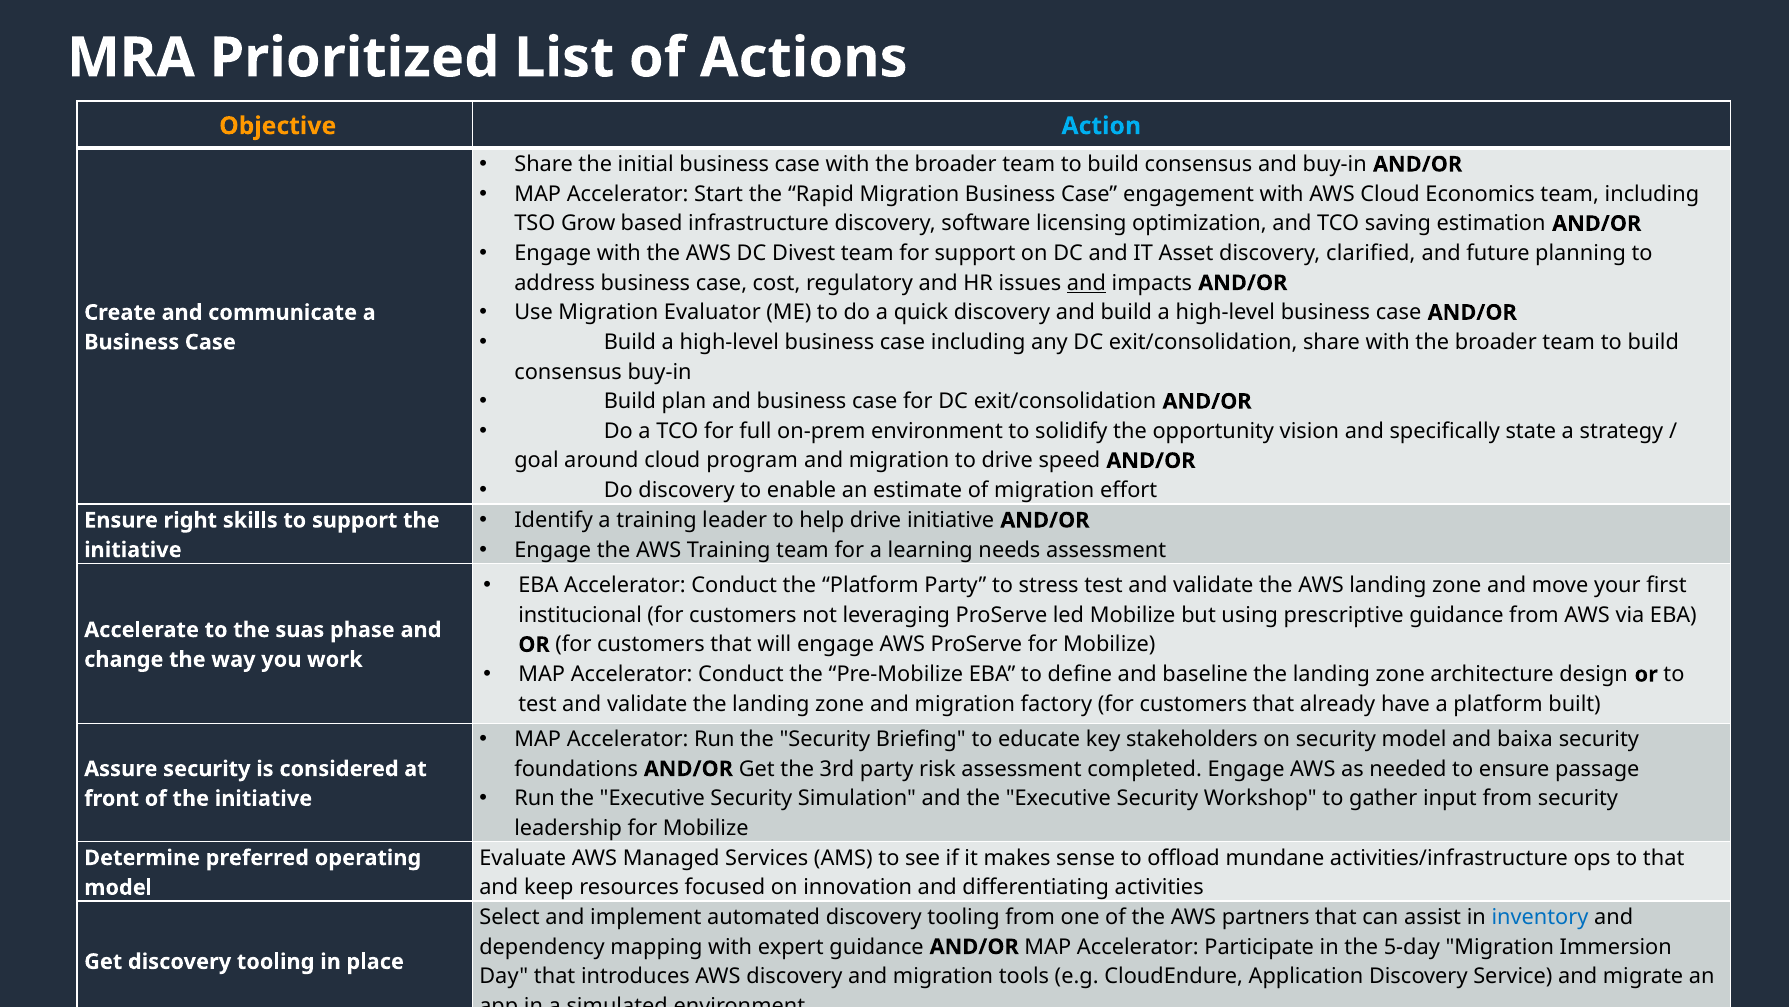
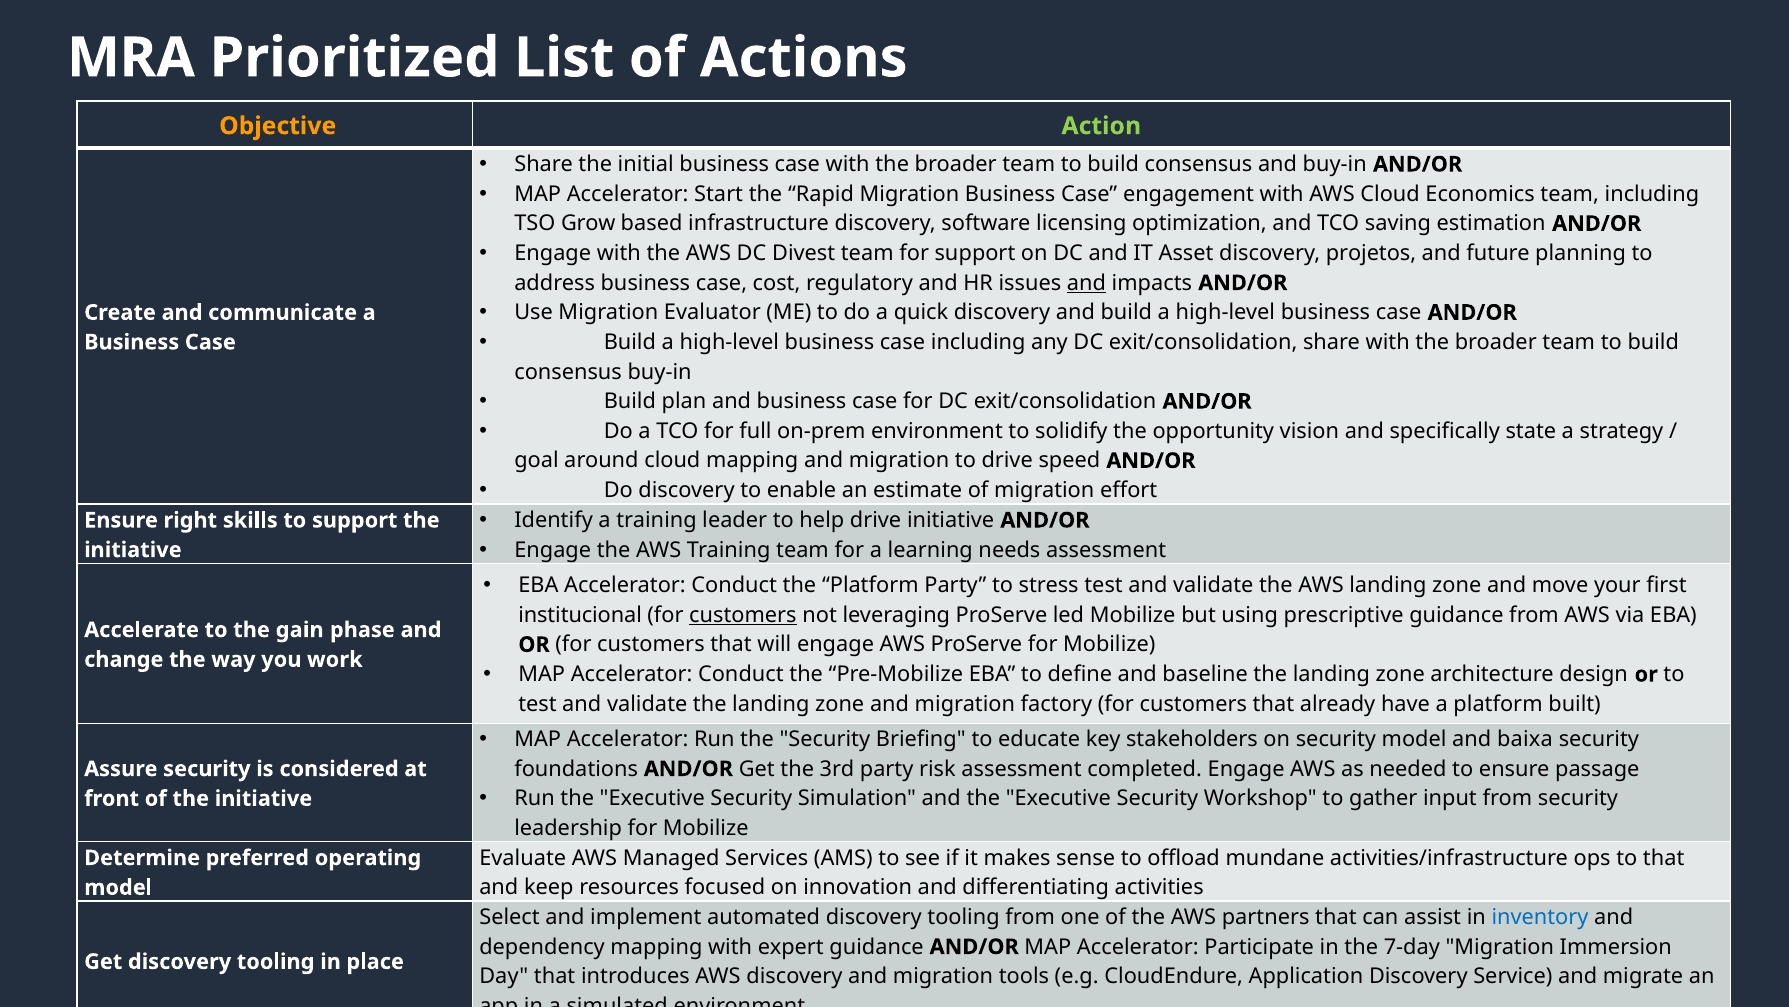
Action colour: light blue -> light green
clarified: clarified -> projetos
cloud program: program -> mapping
customers at (743, 615) underline: none -> present
suas: suas -> gain
5-day: 5-day -> 7-day
